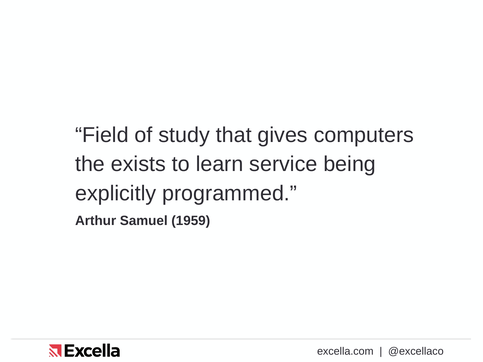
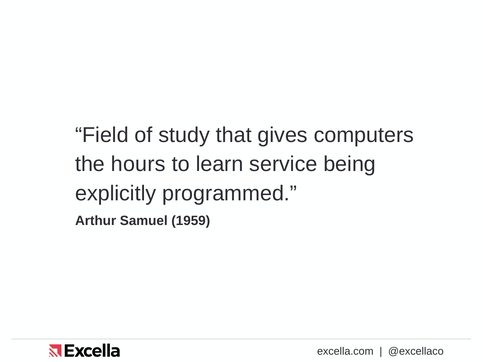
exists: exists -> hours
